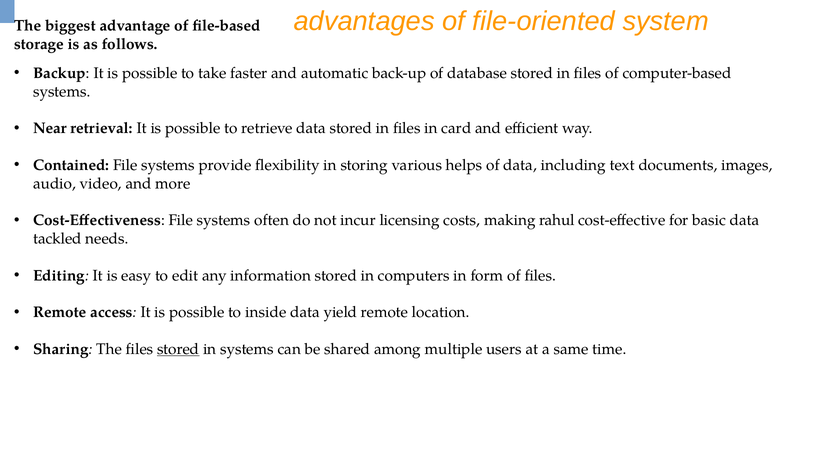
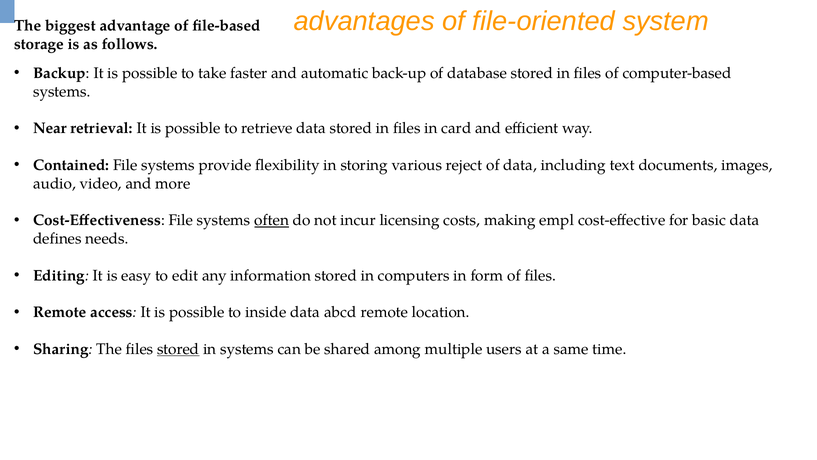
helps: helps -> reject
often underline: none -> present
rahul: rahul -> empl
tackled: tackled -> defines
yield: yield -> abcd
